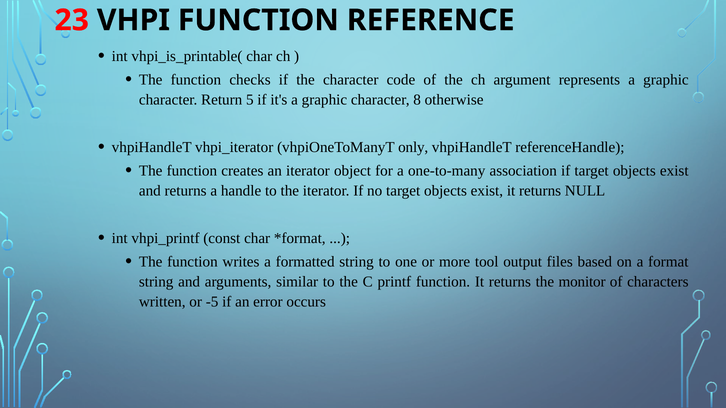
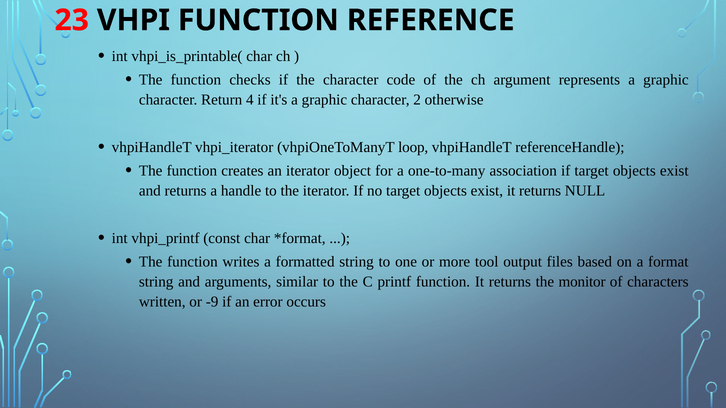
5: 5 -> 4
8: 8 -> 2
only: only -> loop
-5: -5 -> -9
